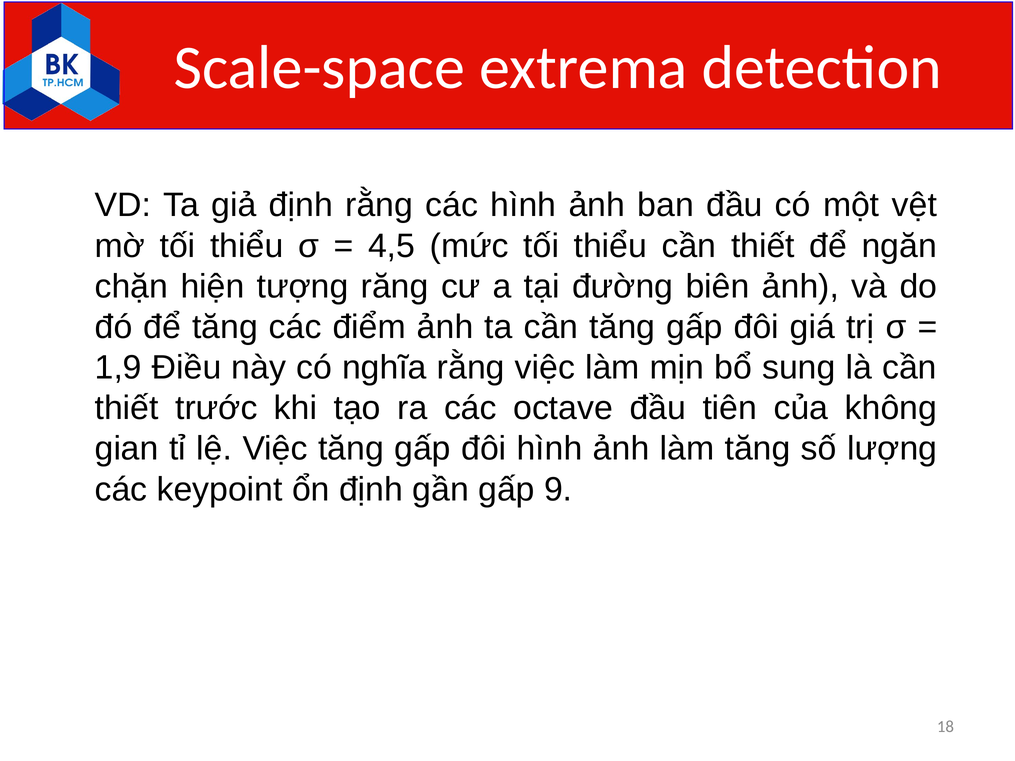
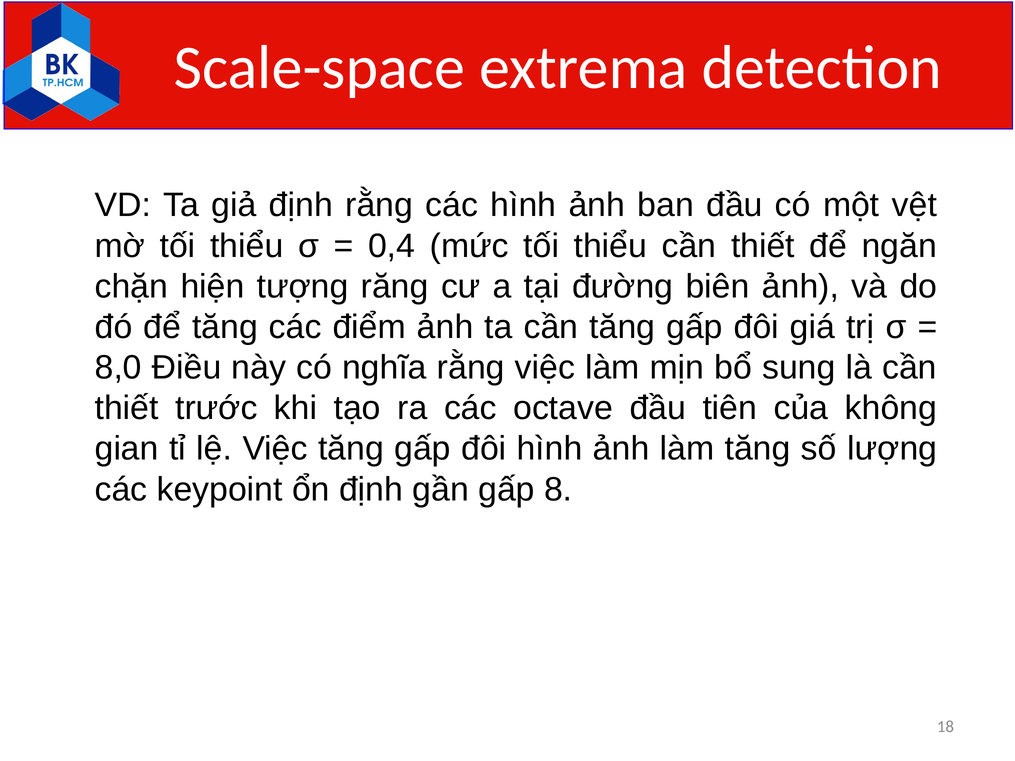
4,5: 4,5 -> 0,4
1,9: 1,9 -> 8,0
9: 9 -> 8
